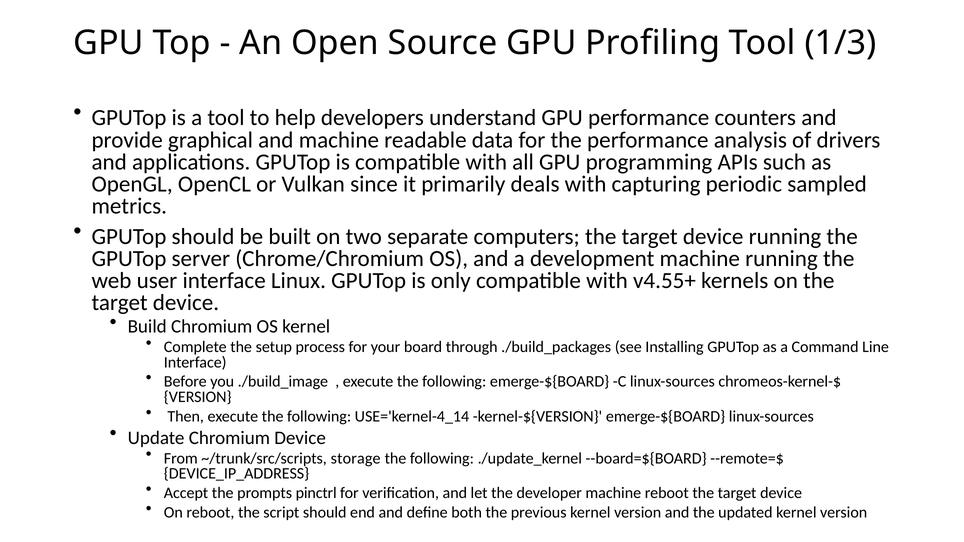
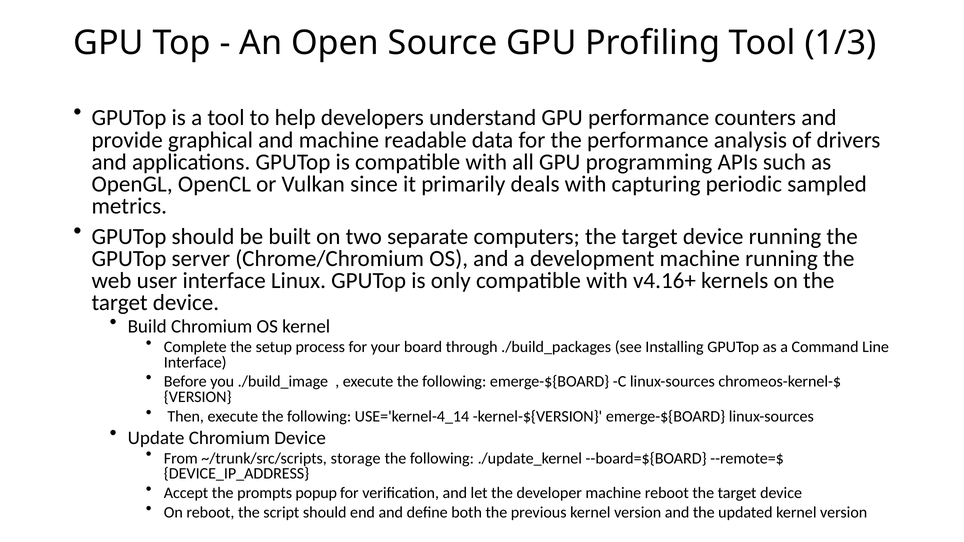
v4.55+: v4.55+ -> v4.16+
pinctrl: pinctrl -> popup
